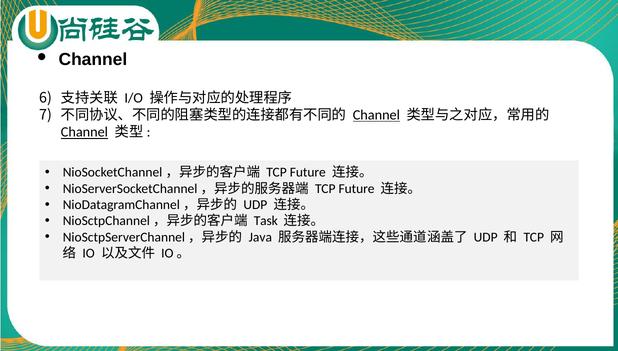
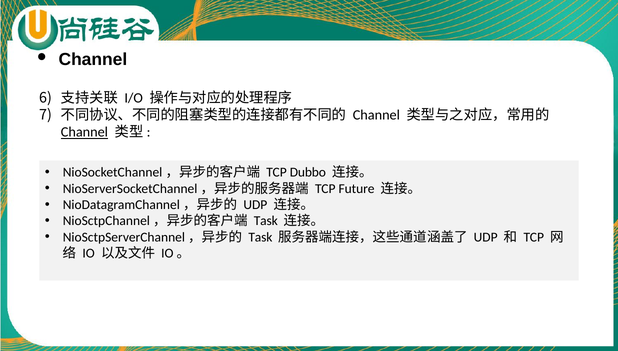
Channel at (376, 115) underline: present -> none
Future at (308, 172): Future -> Dubbo
Java at (260, 237): Java -> Task
